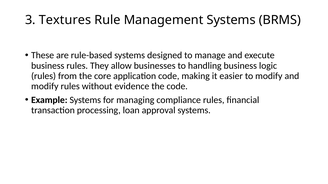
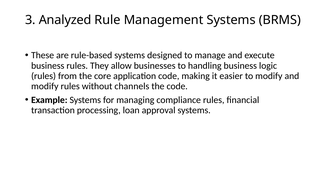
Textures: Textures -> Analyzed
evidence: evidence -> channels
